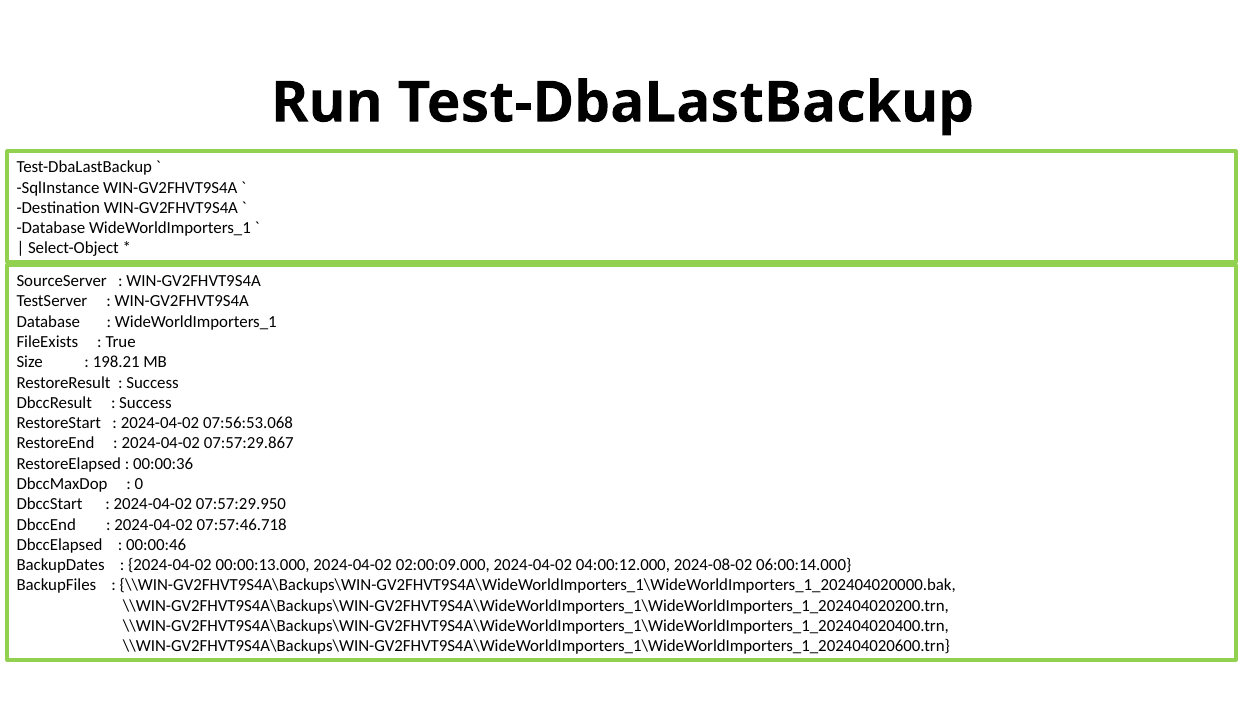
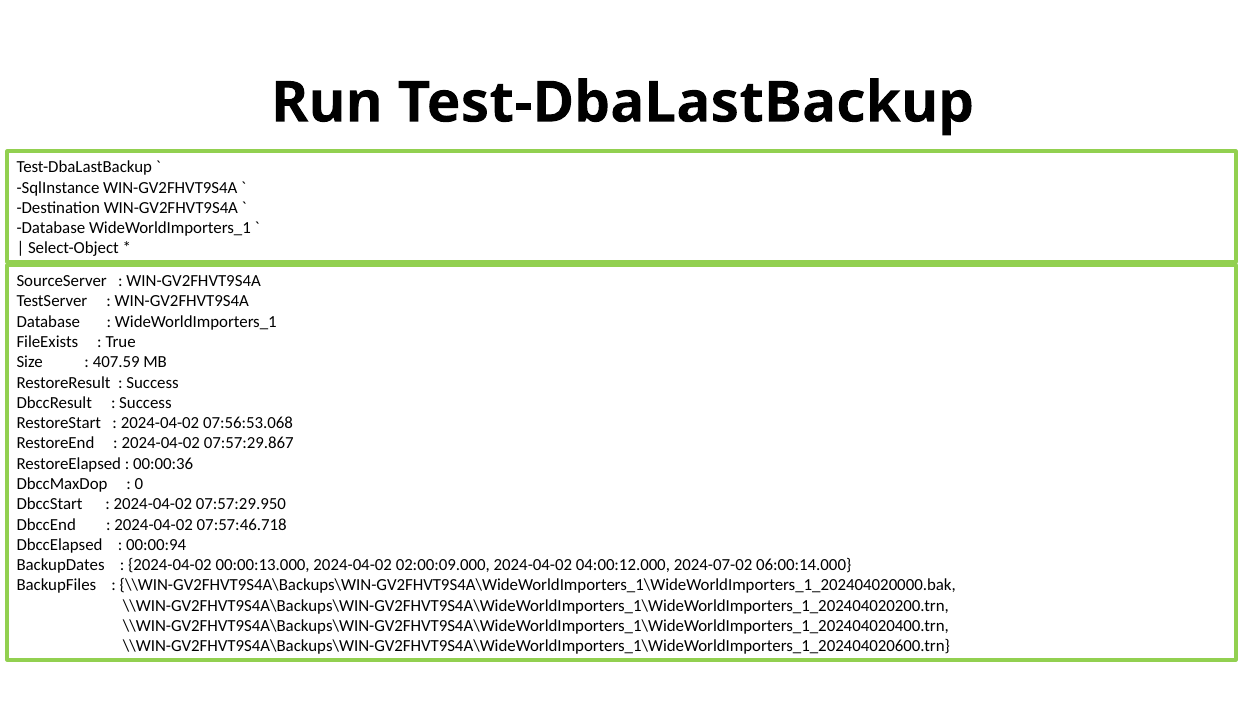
198.21: 198.21 -> 407.59
00:00:46: 00:00:46 -> 00:00:94
2024-08-02: 2024-08-02 -> 2024-07-02
